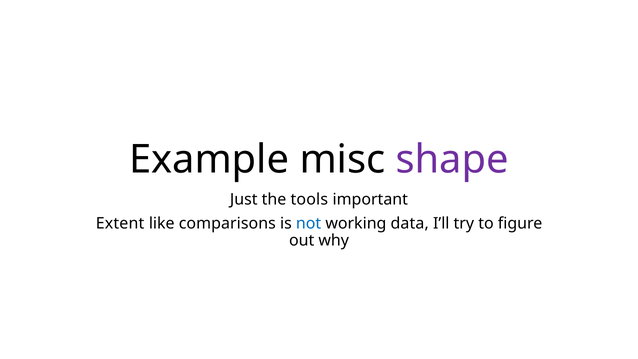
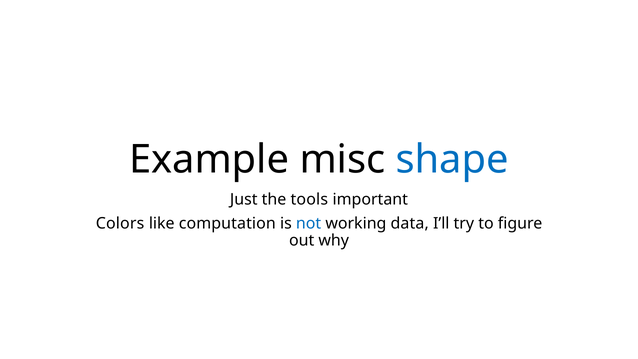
shape colour: purple -> blue
Extent: Extent -> Colors
comparisons: comparisons -> computation
